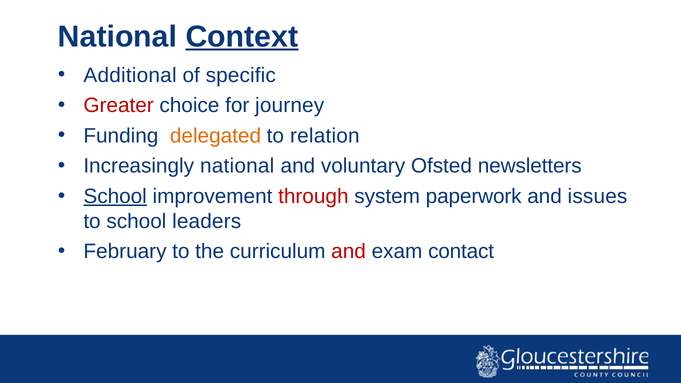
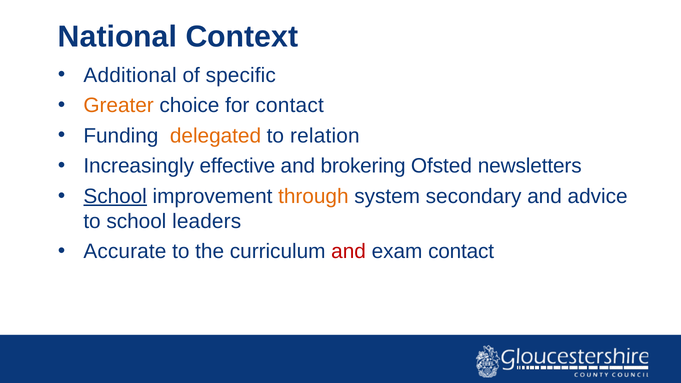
Context underline: present -> none
Greater colour: red -> orange
for journey: journey -> contact
Increasingly national: national -> effective
voluntary: voluntary -> brokering
through colour: red -> orange
paperwork: paperwork -> secondary
issues: issues -> advice
February: February -> Accurate
